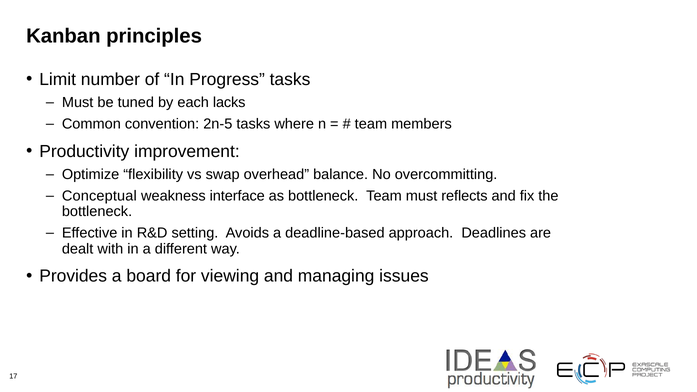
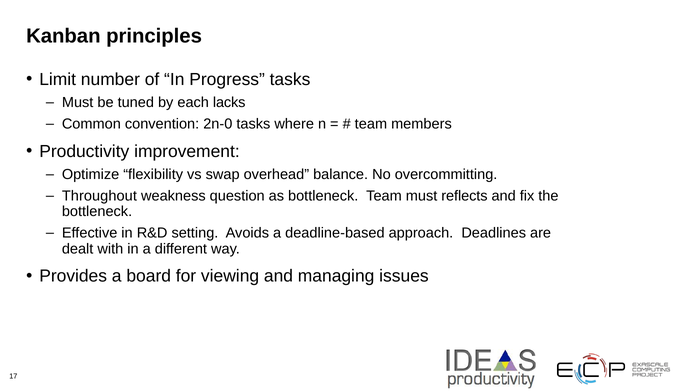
2n-5: 2n-5 -> 2n-0
Conceptual: Conceptual -> Throughout
interface: interface -> question
